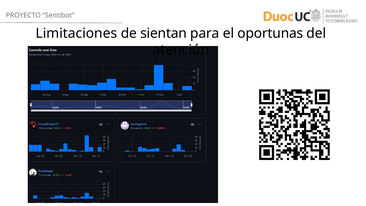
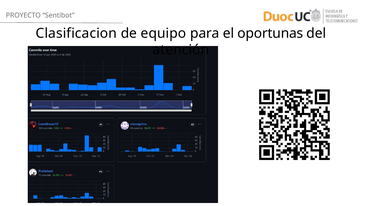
Limitaciones: Limitaciones -> Clasificacion
sientan: sientan -> equipo
